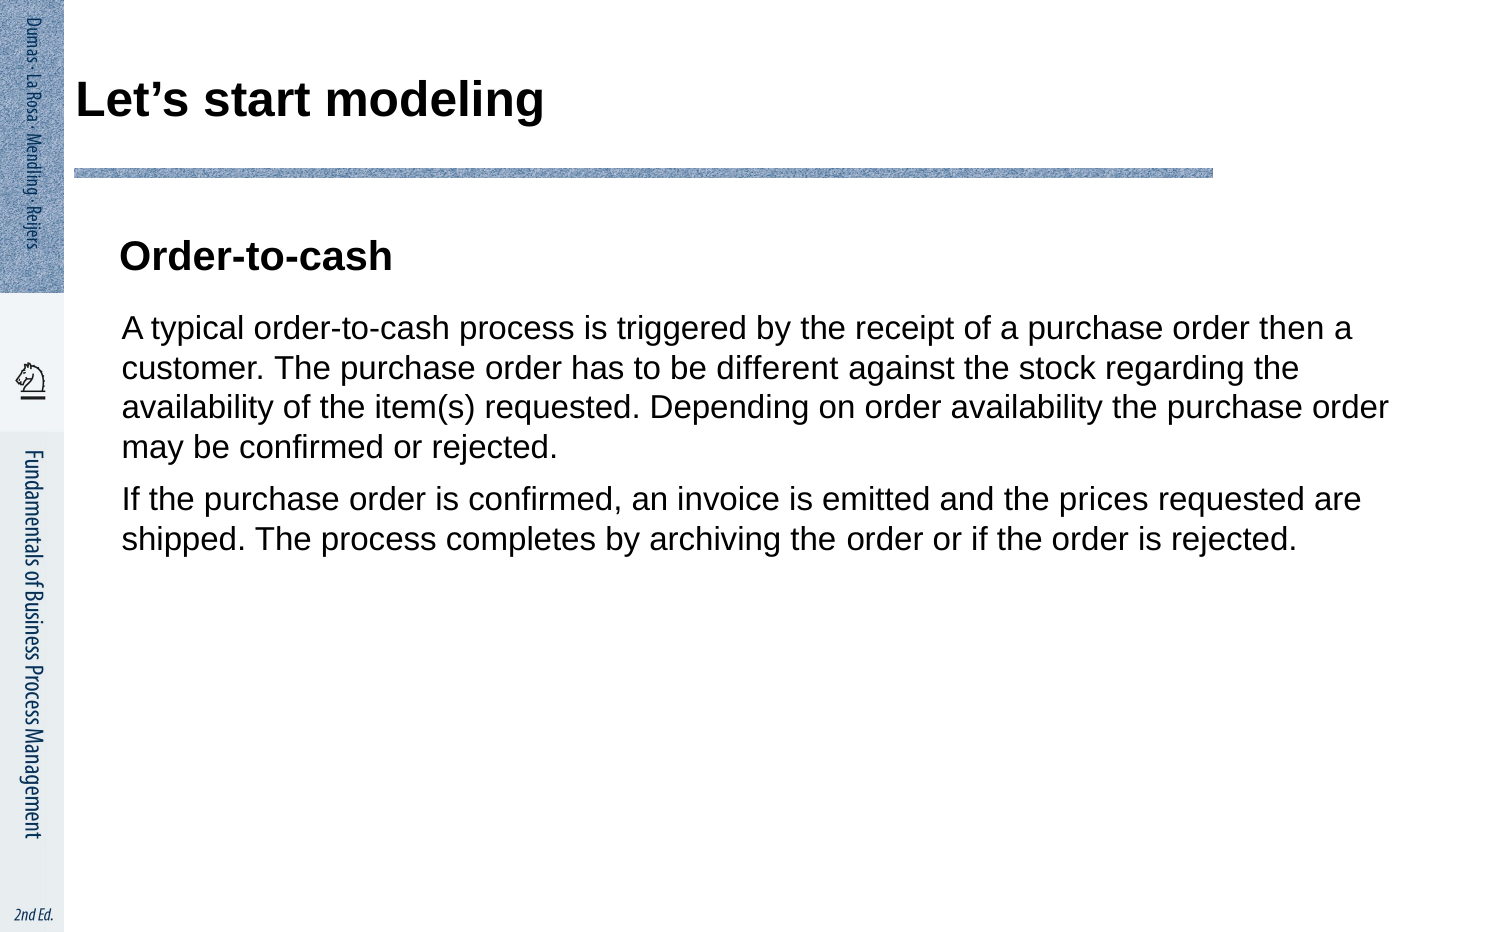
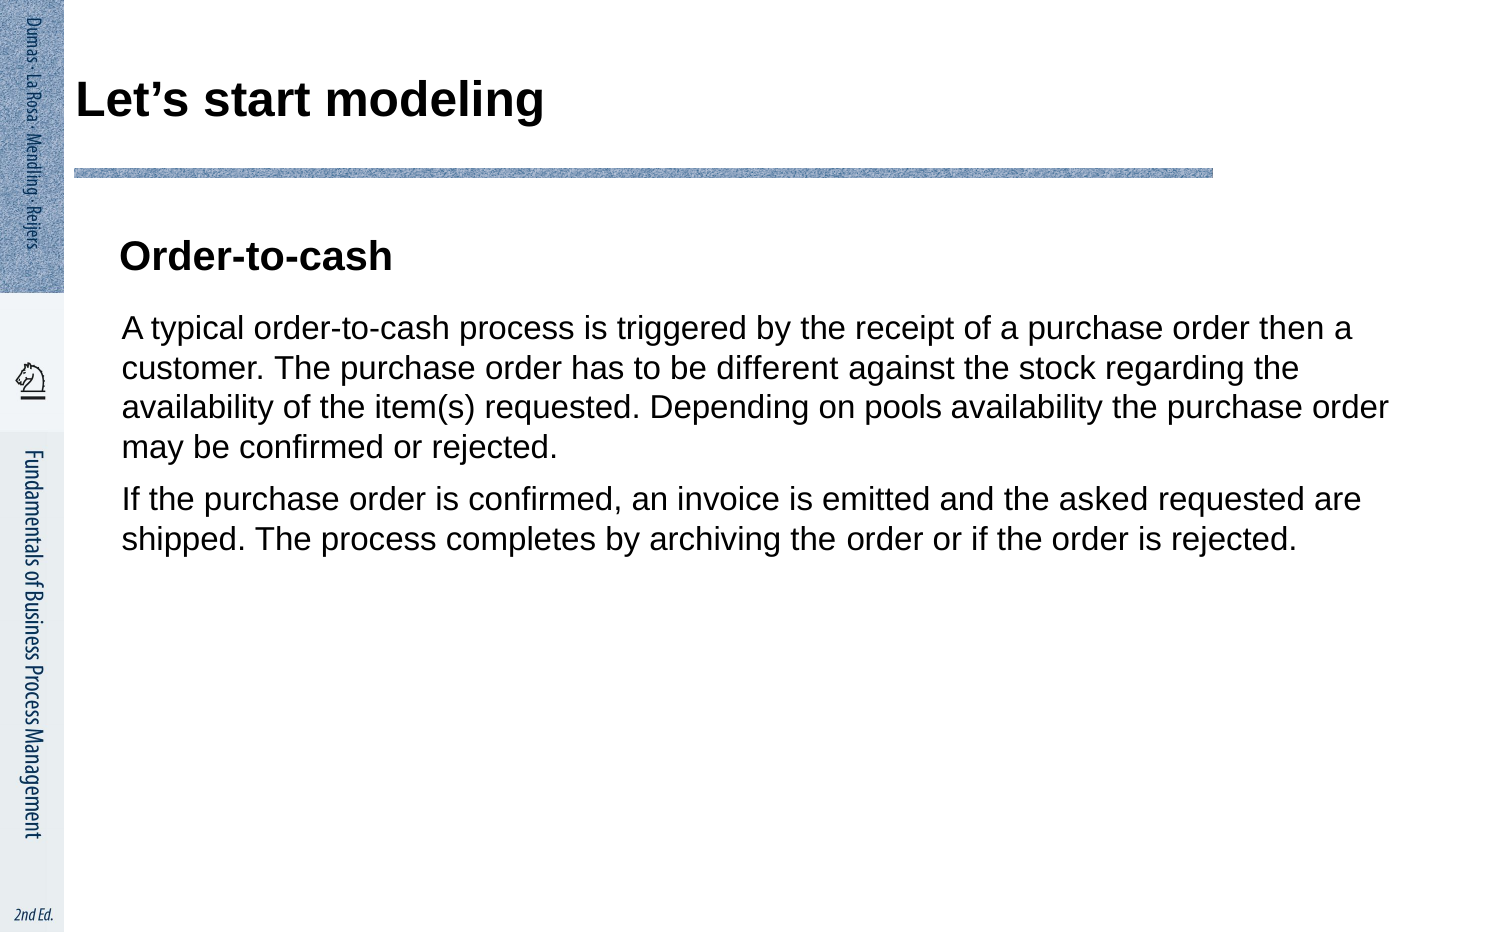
on order: order -> pools
prices: prices -> asked
